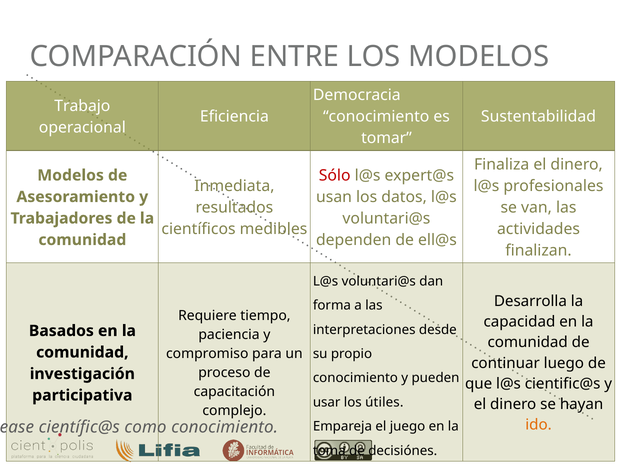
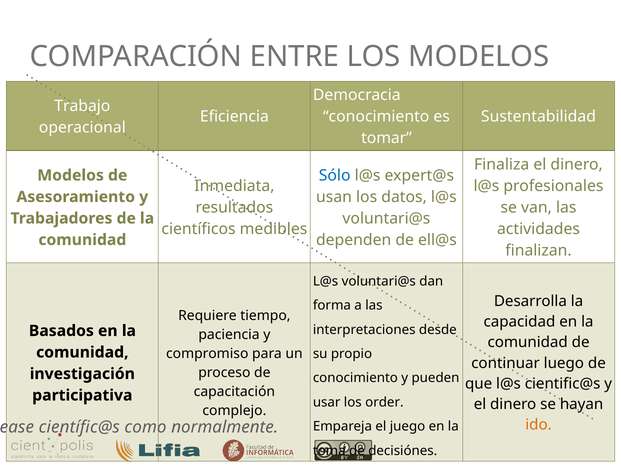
Sólo colour: red -> blue
útiles: útiles -> order
como conocimiento: conocimiento -> normalmente
